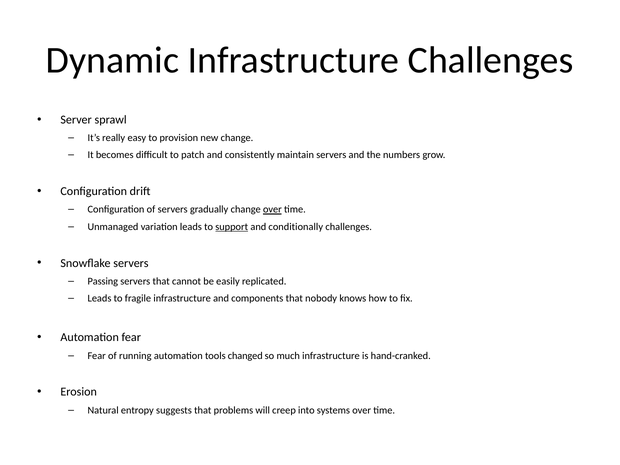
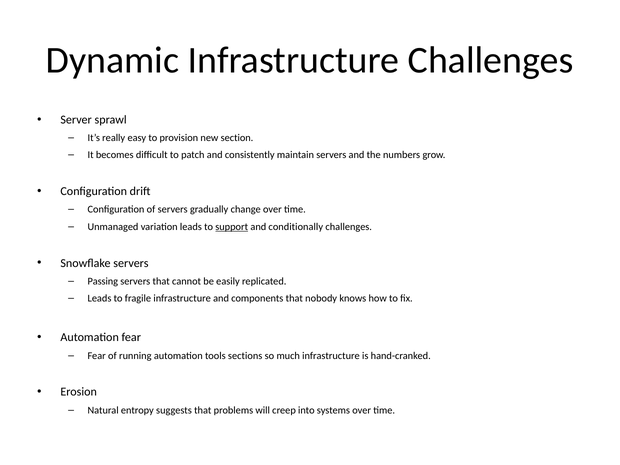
new change: change -> section
over at (272, 210) underline: present -> none
changed: changed -> sections
